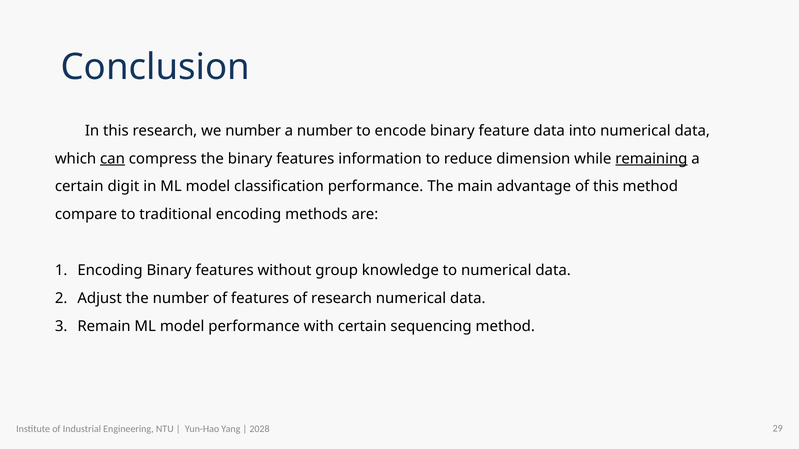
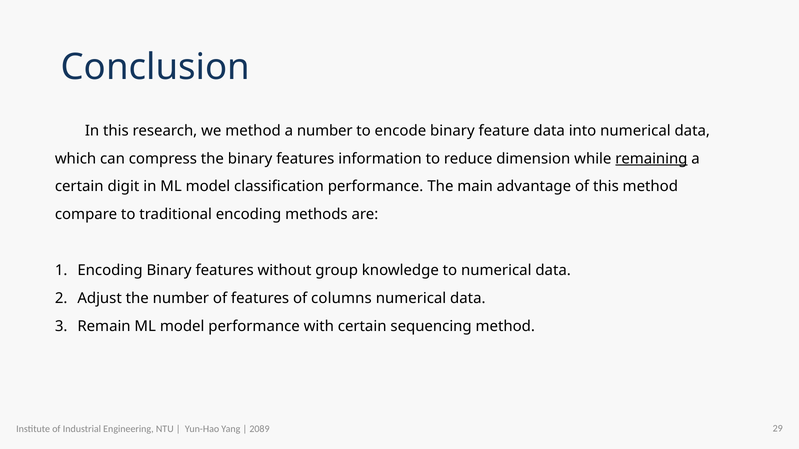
we number: number -> method
can underline: present -> none
of research: research -> columns
2028: 2028 -> 2089
